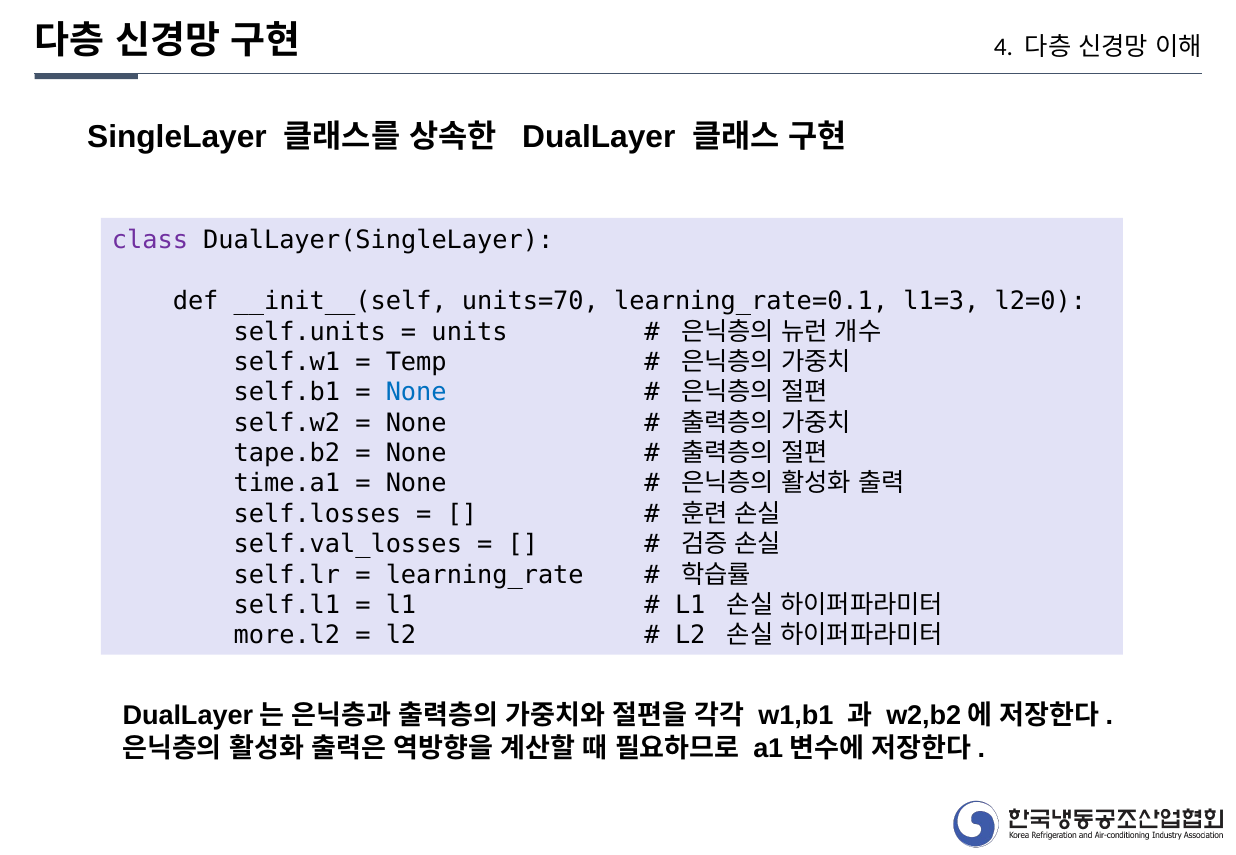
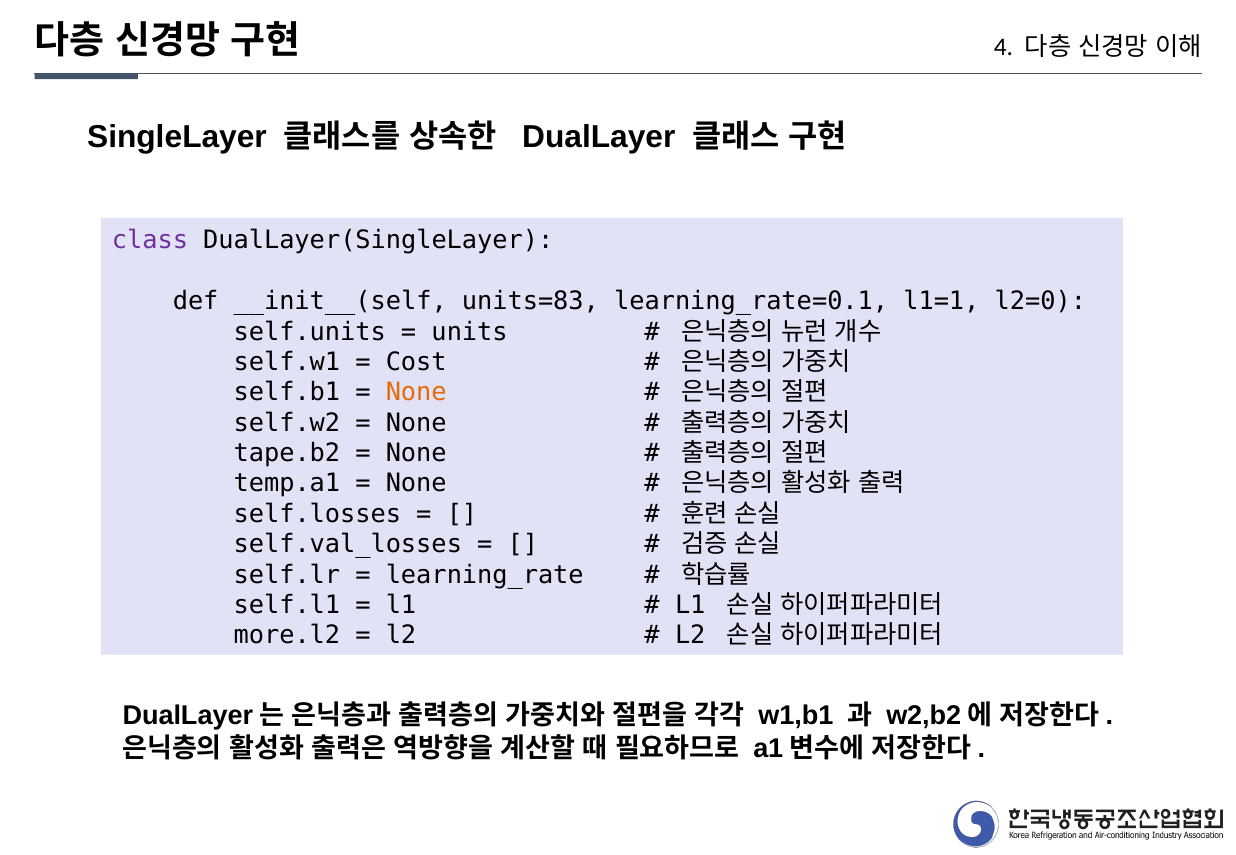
units=70: units=70 -> units=83
l1=3: l1=3 -> l1=1
Temp: Temp -> Cost
None at (416, 393) colour: blue -> orange
time.a1: time.a1 -> temp.a1
